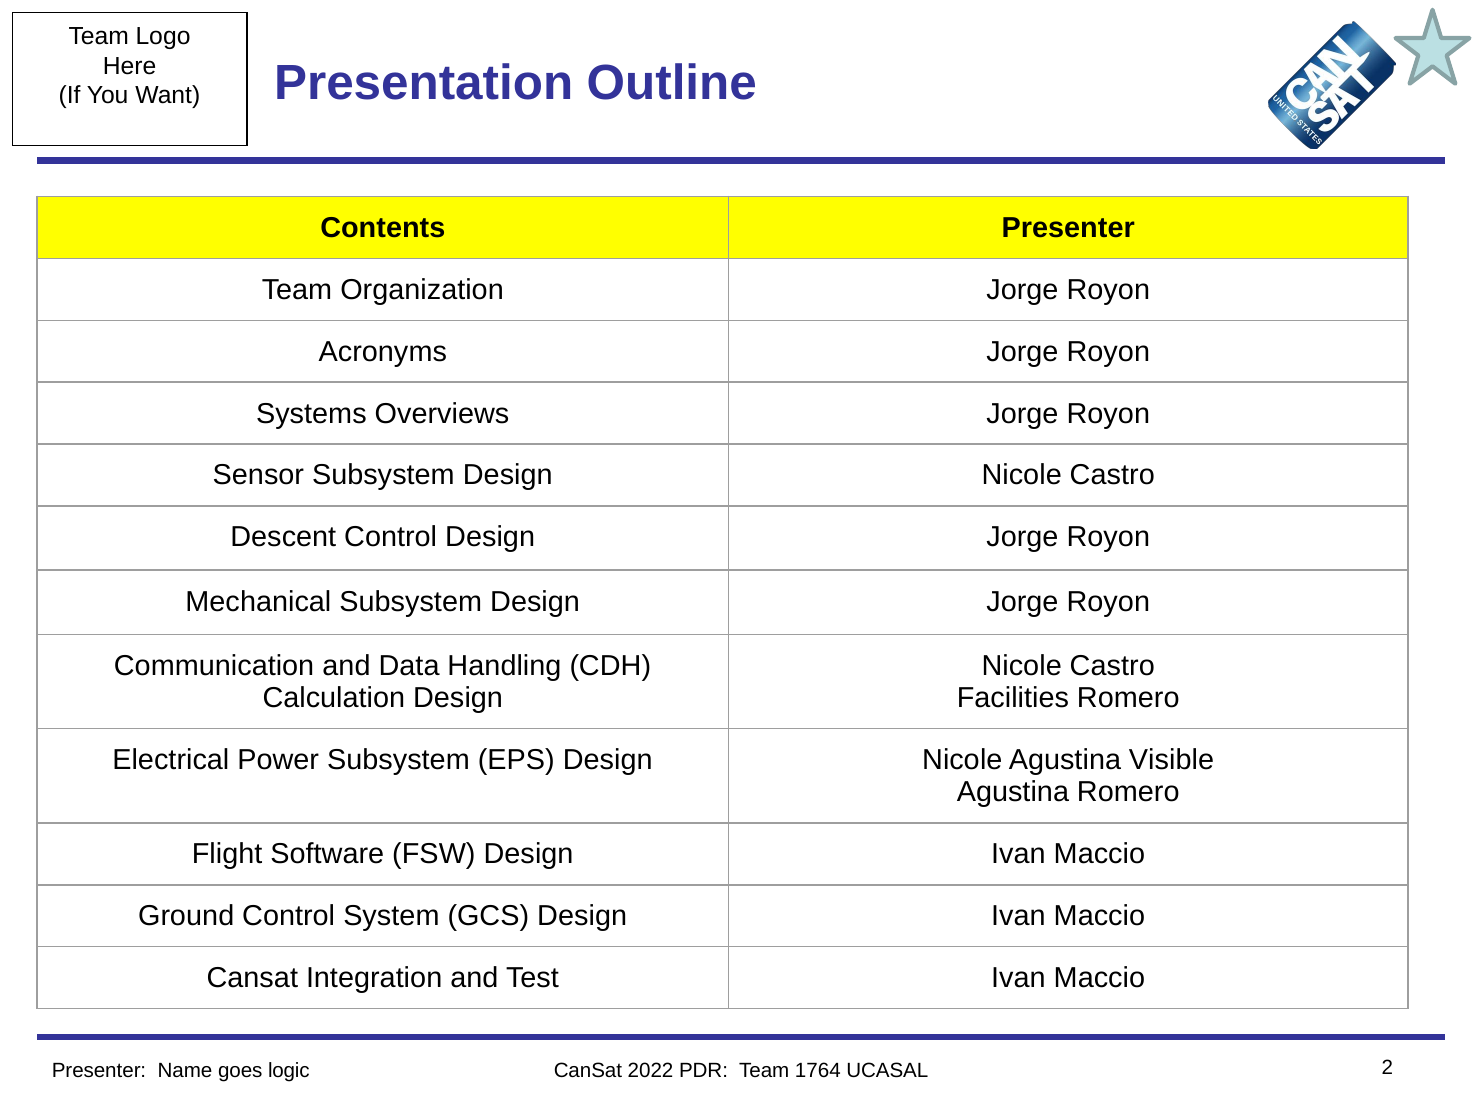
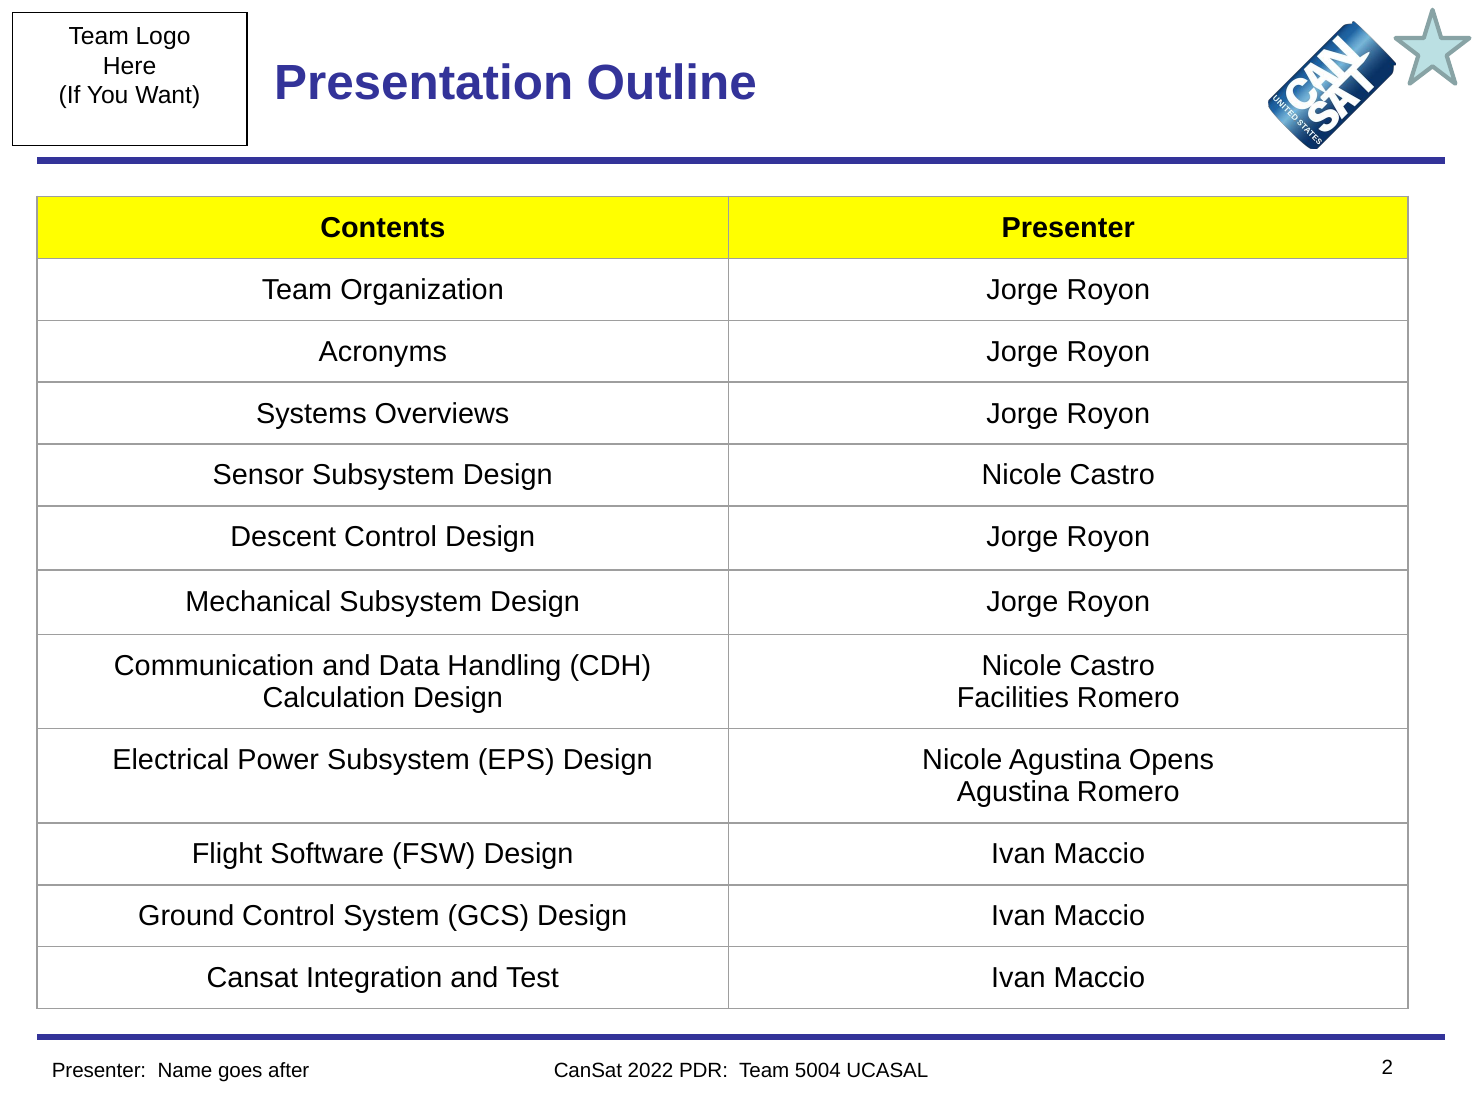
Visible: Visible -> Opens
logic: logic -> after
1764: 1764 -> 5004
